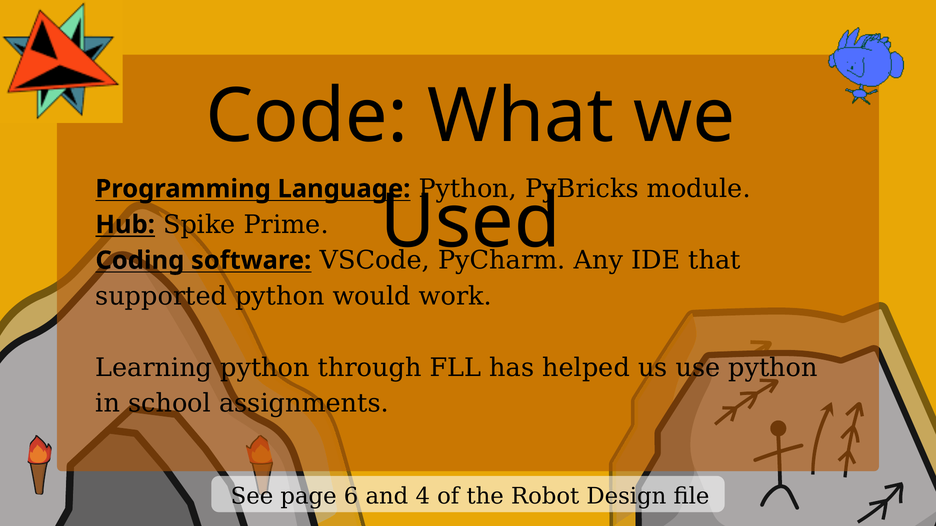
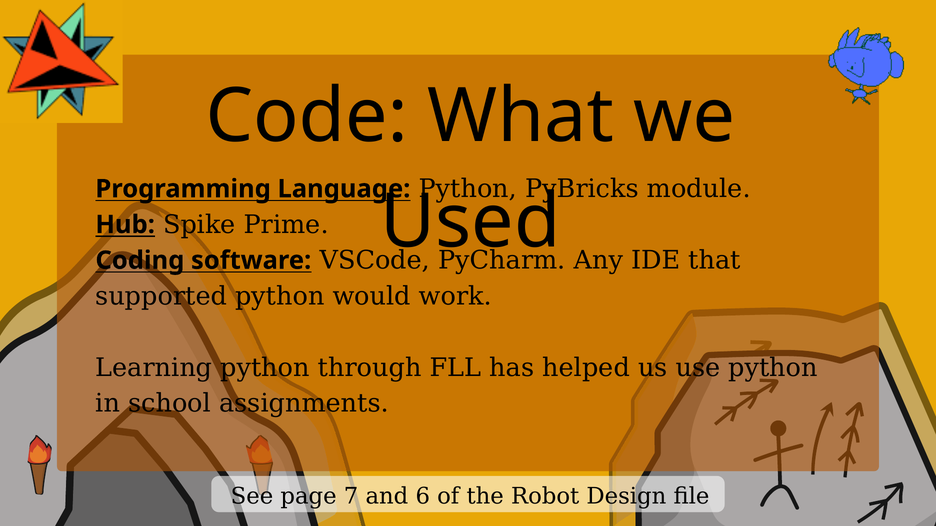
6: 6 -> 7
4: 4 -> 6
